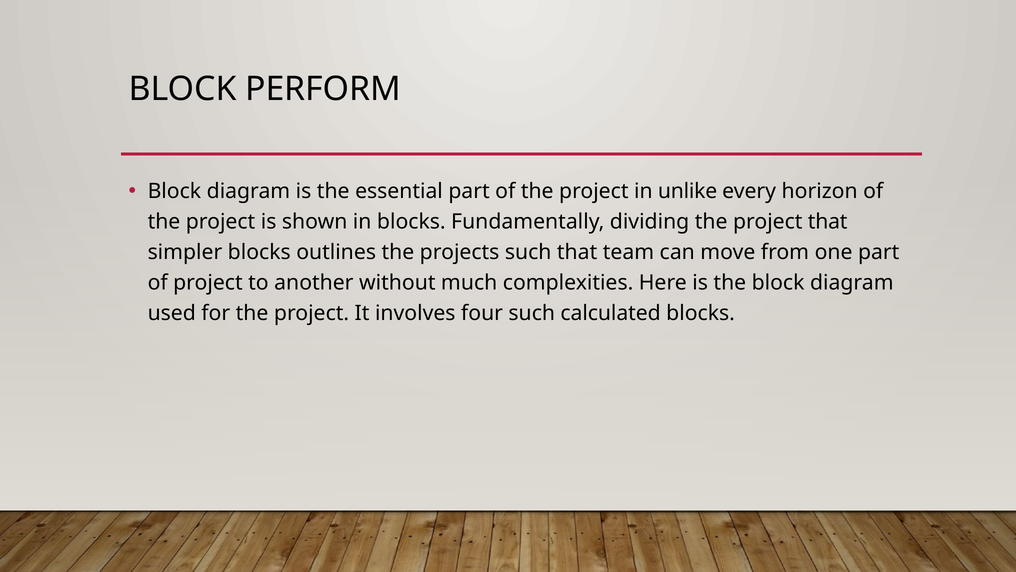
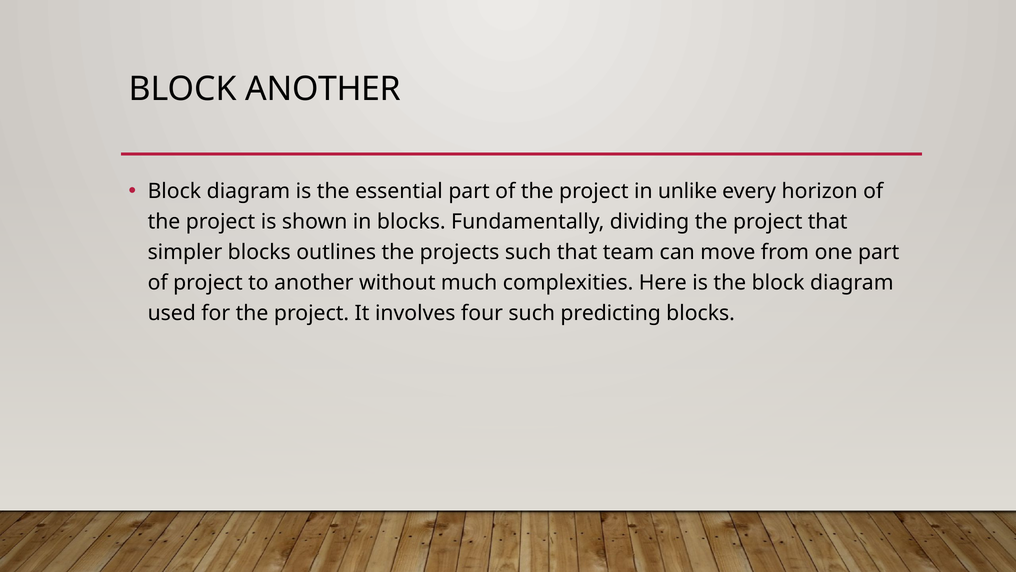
BLOCK PERFORM: PERFORM -> ANOTHER
calculated: calculated -> predicting
